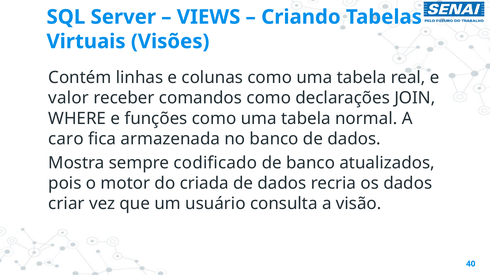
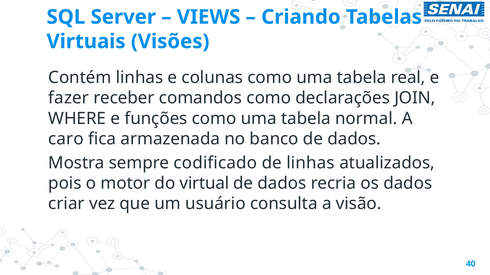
valor: valor -> fazer
de banco: banco -> linhas
criada: criada -> virtual
